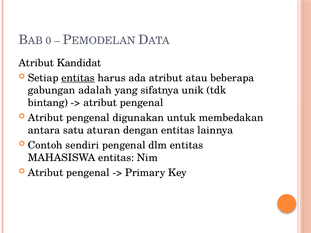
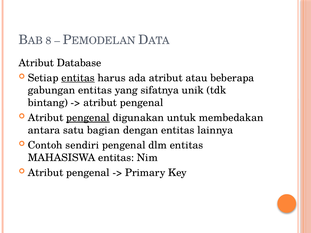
0: 0 -> 8
Kandidat: Kandidat -> Database
gabungan adalah: adalah -> entitas
pengenal at (88, 118) underline: none -> present
aturan: aturan -> bagian
